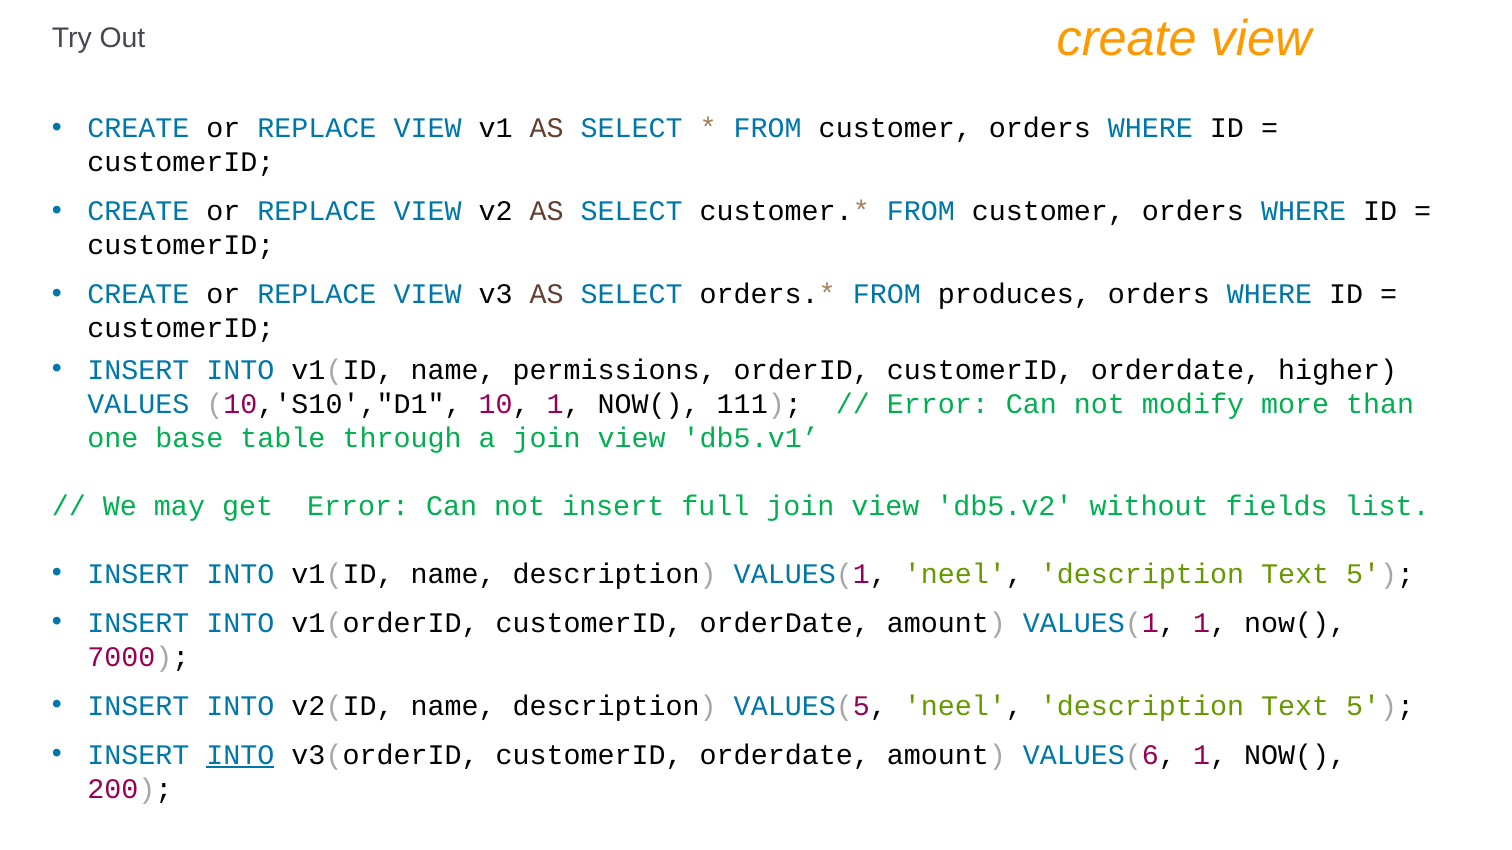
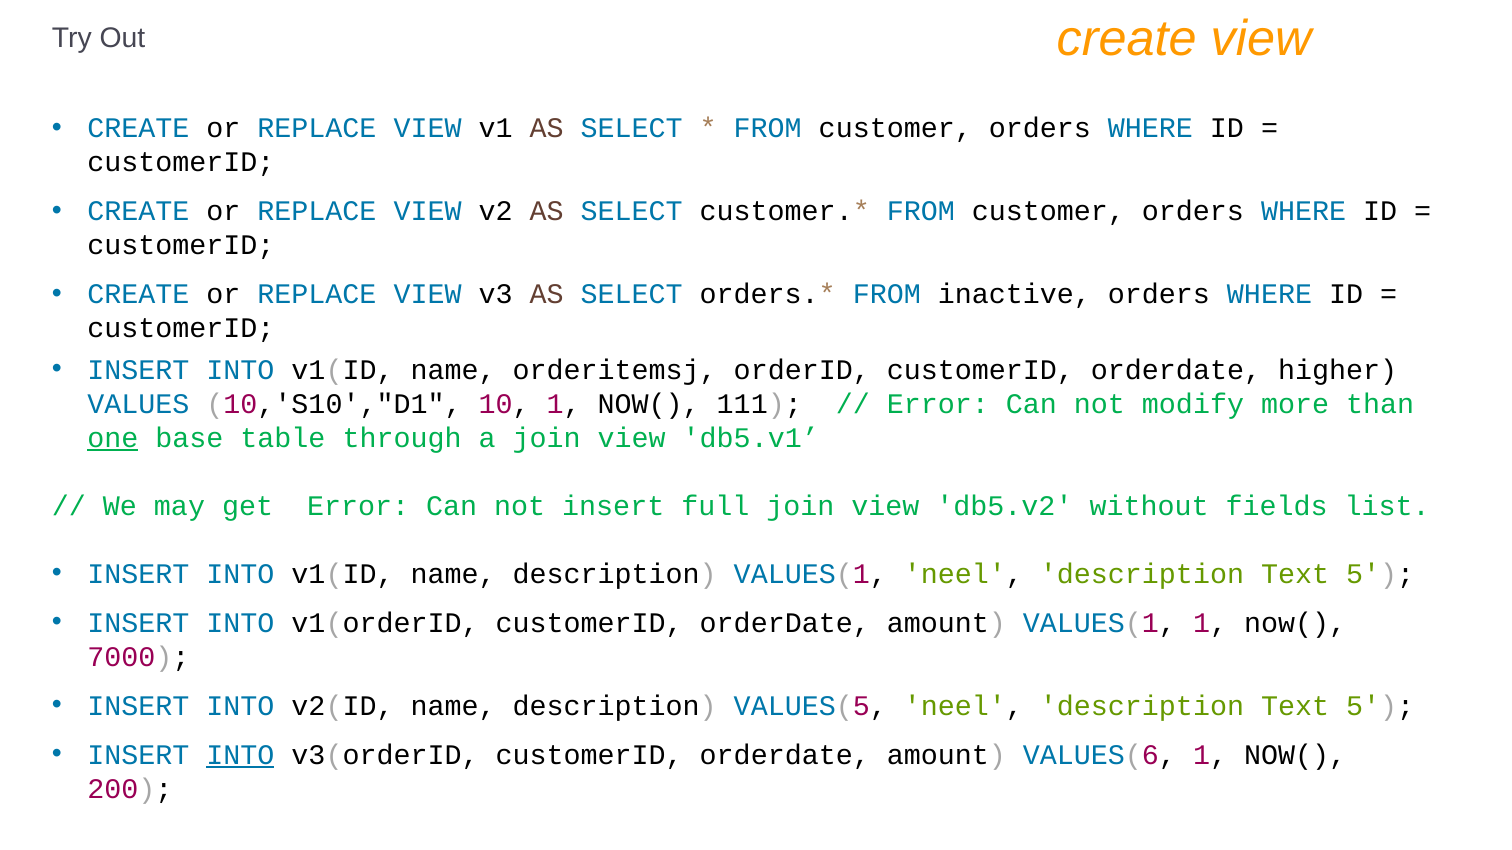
produces: produces -> inactive
permissions: permissions -> orderitemsj
one underline: none -> present
